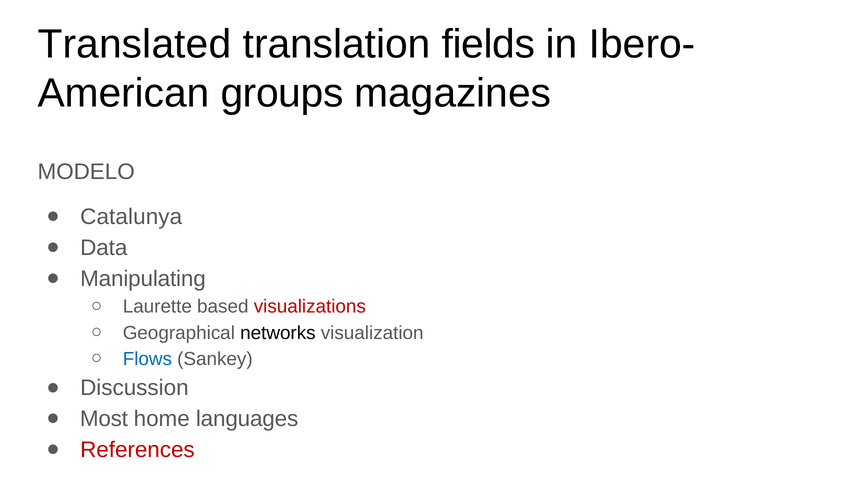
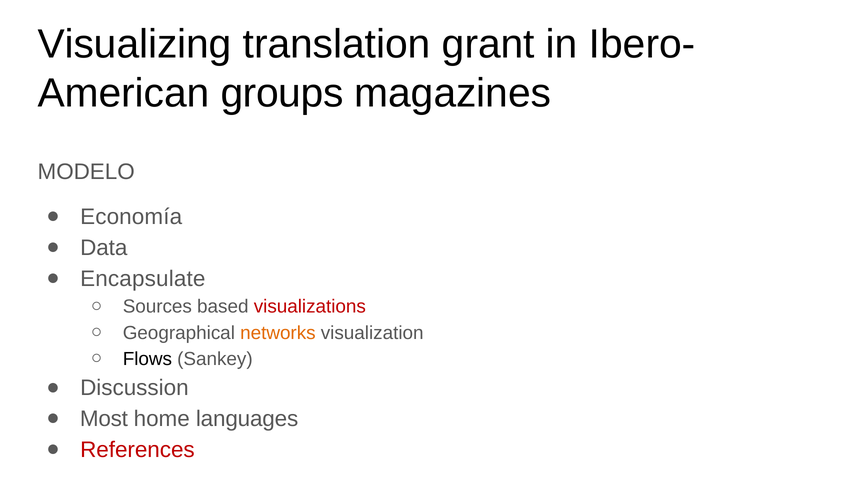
Translated: Translated -> Visualizing
fields: fields -> grant
Catalunya: Catalunya -> Economía
Manipulating: Manipulating -> Encapsulate
Laurette: Laurette -> Sources
networks colour: black -> orange
Flows colour: blue -> black
